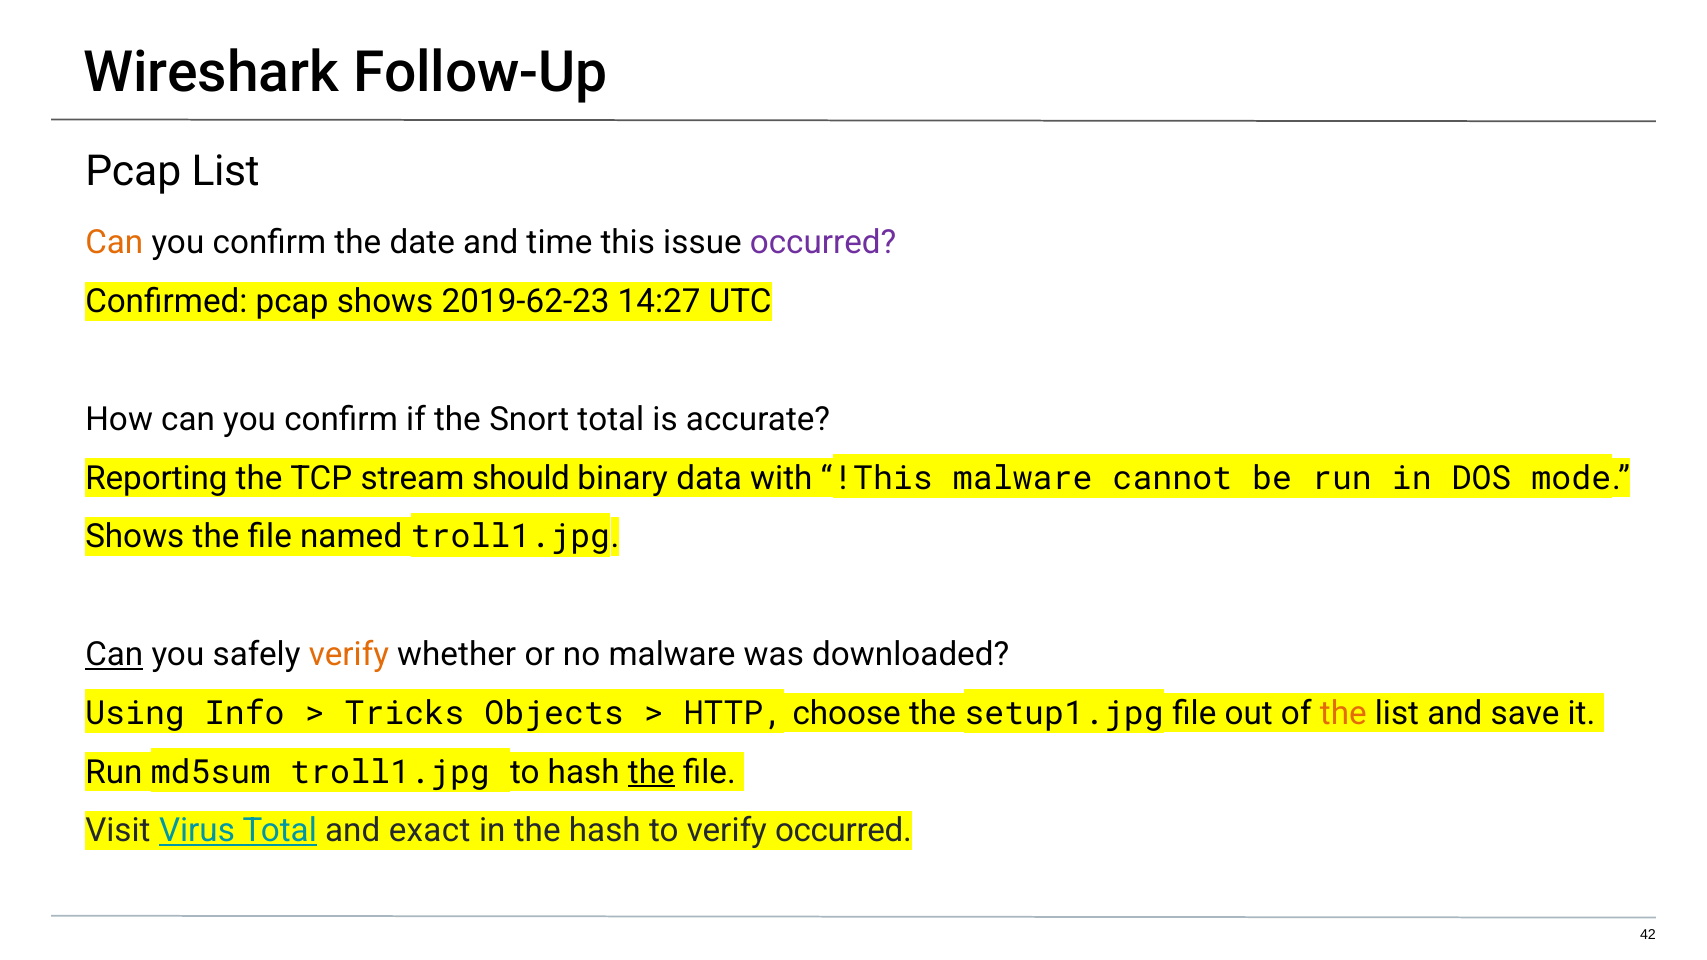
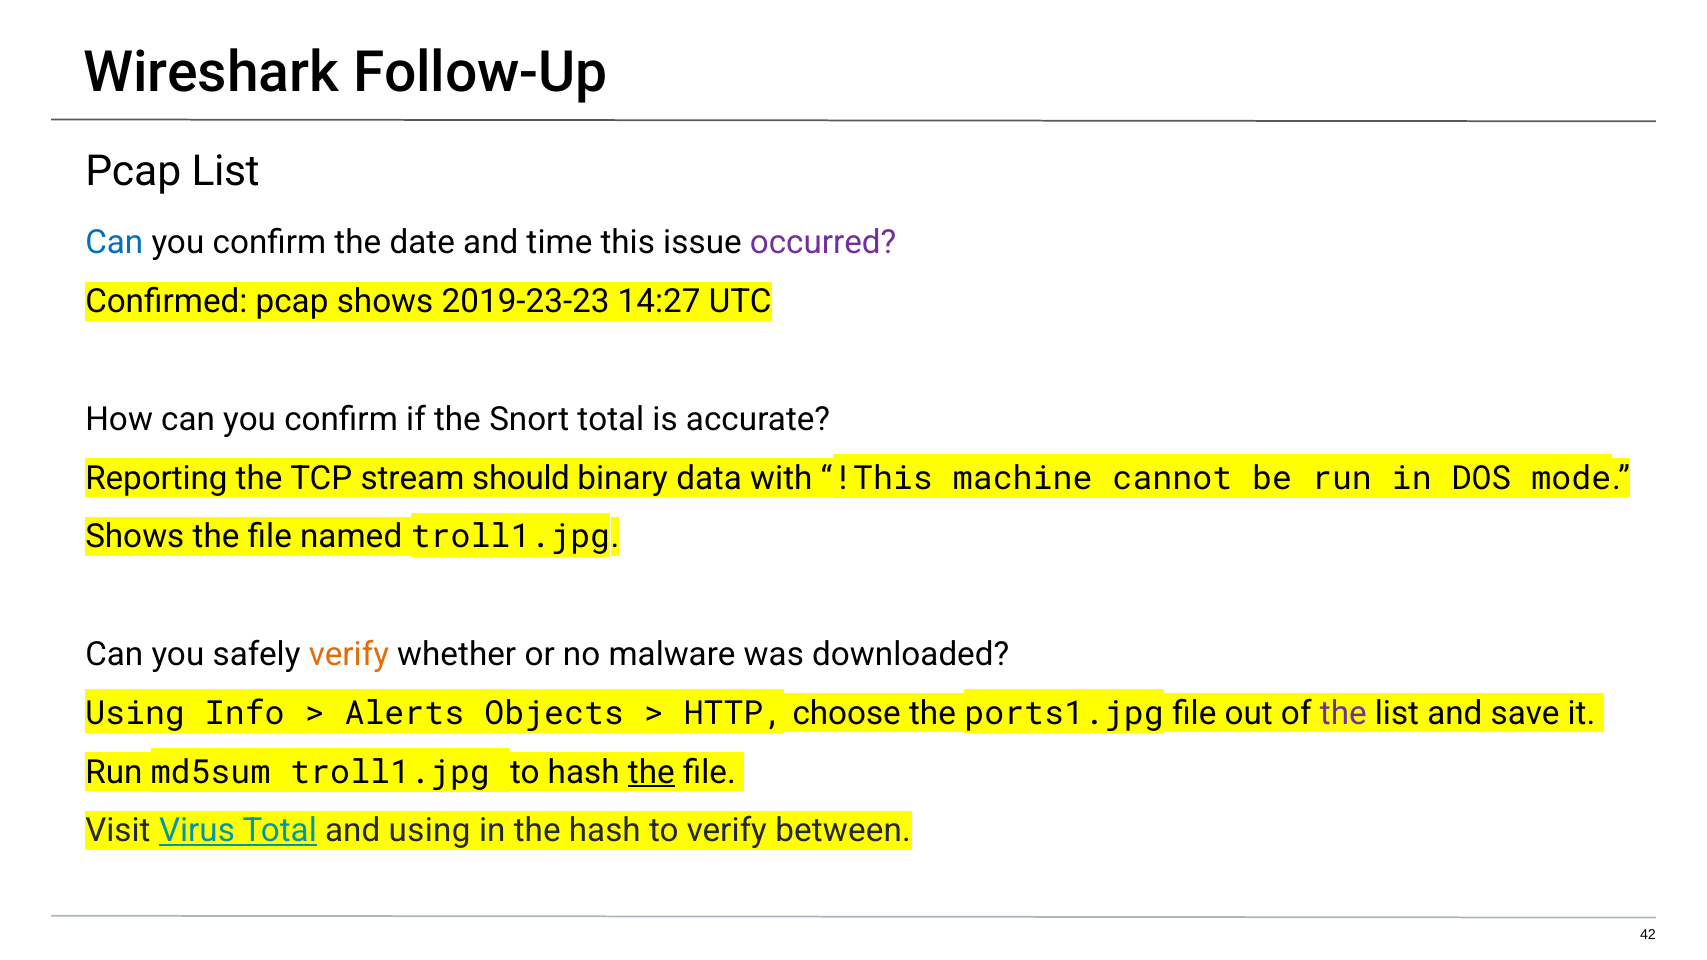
Can at (114, 243) colour: orange -> blue
2019-62-23: 2019-62-23 -> 2019-23-23
!This malware: malware -> machine
Can at (114, 655) underline: present -> none
Tricks: Tricks -> Alerts
setup1.jpg: setup1.jpg -> ports1.jpg
the at (1343, 714) colour: orange -> purple
and exact: exact -> using
verify occurred: occurred -> between
